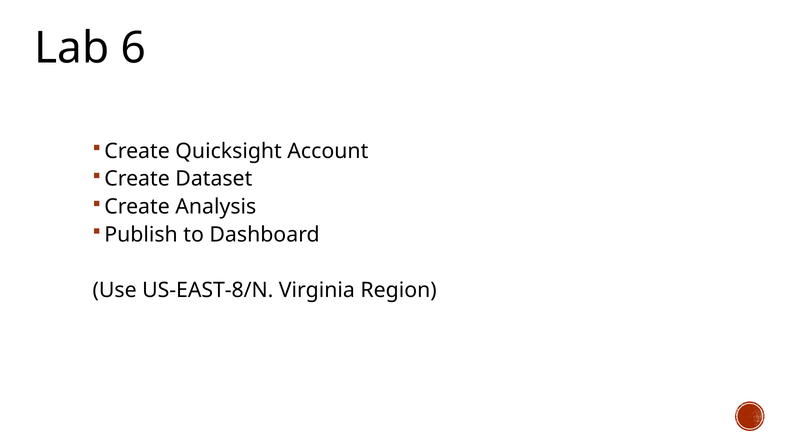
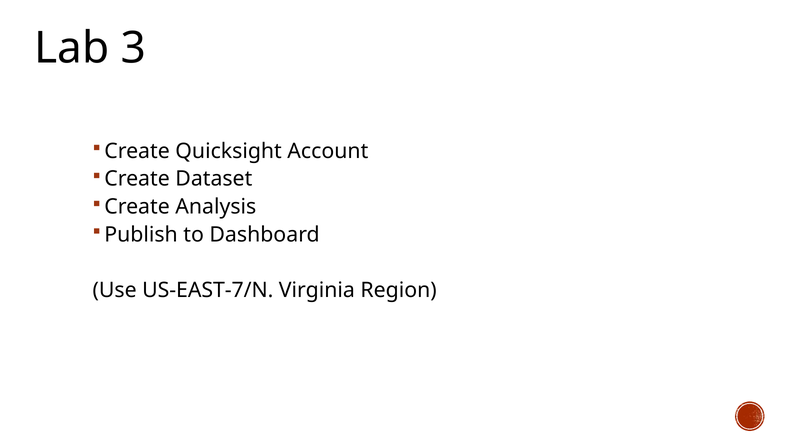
6: 6 -> 3
US-EAST-8/N: US-EAST-8/N -> US-EAST-7/N
